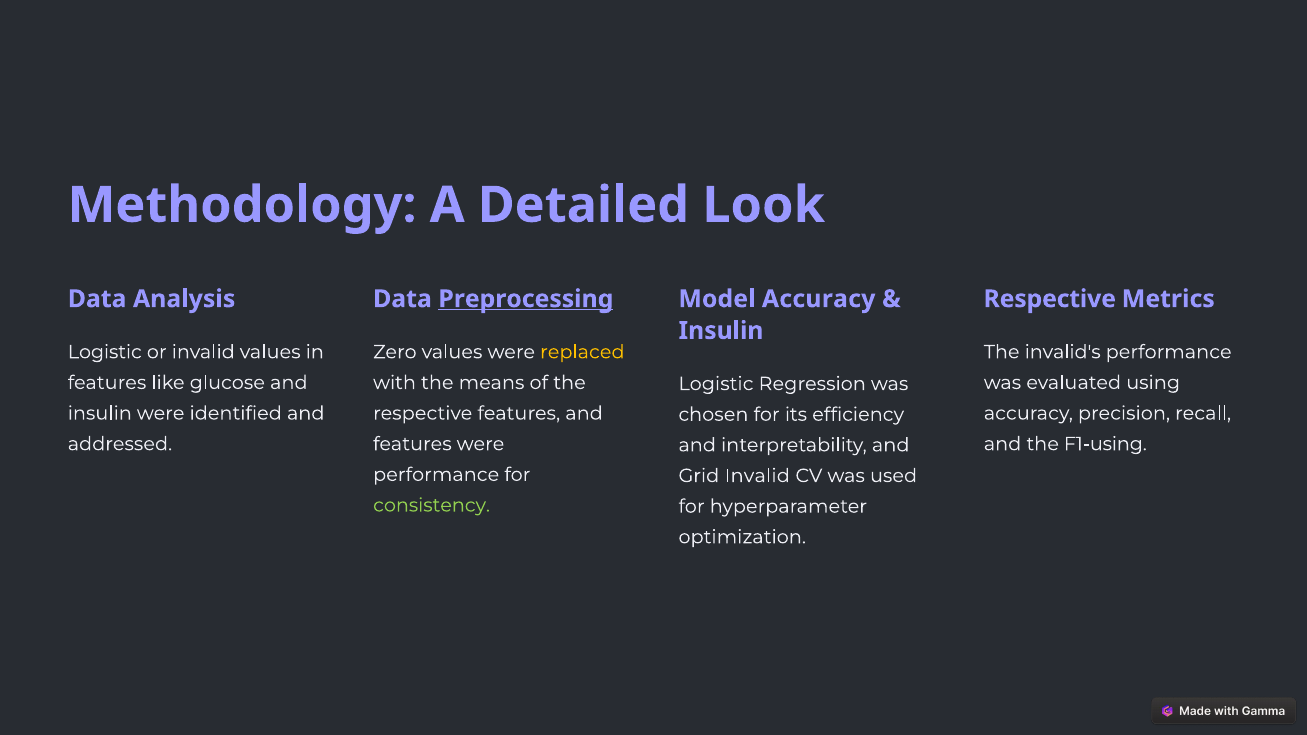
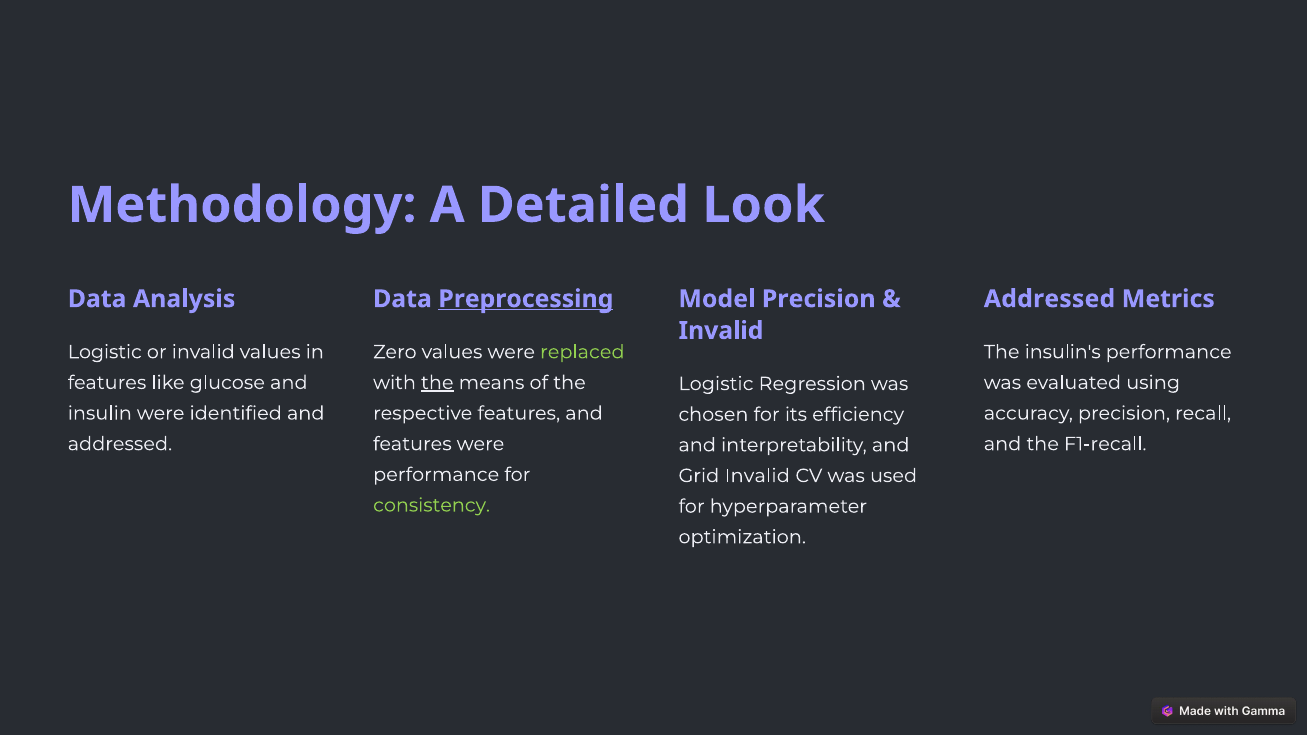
Model Accuracy: Accuracy -> Precision
Respective at (1050, 299): Respective -> Addressed
Insulin at (721, 331): Insulin -> Invalid
replaced colour: yellow -> light green
invalid's: invalid's -> insulin's
the at (437, 383) underline: none -> present
F1-using: F1-using -> F1-recall
